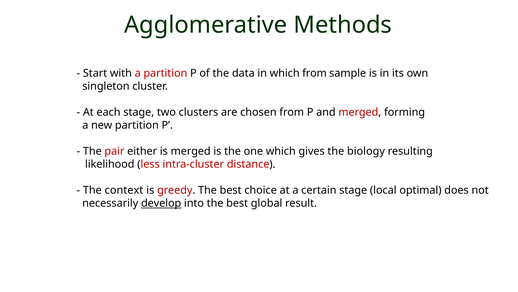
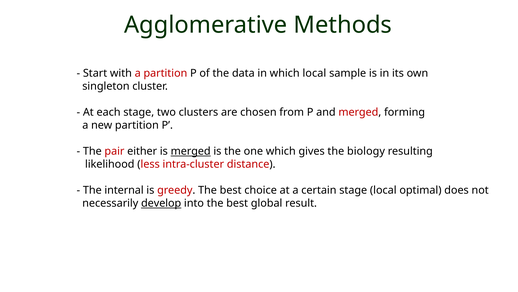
which from: from -> local
merged at (191, 151) underline: none -> present
context: context -> internal
